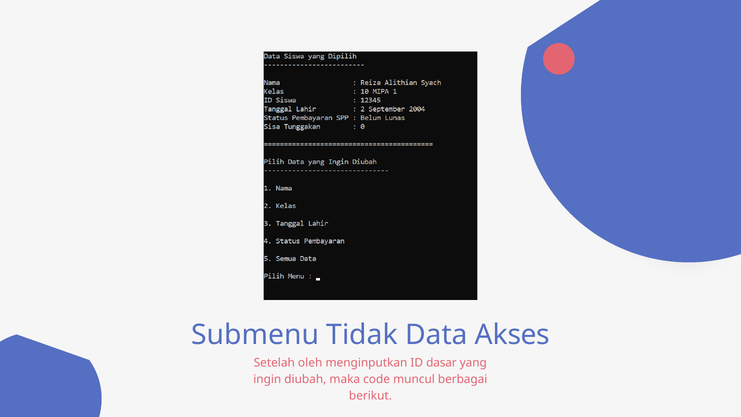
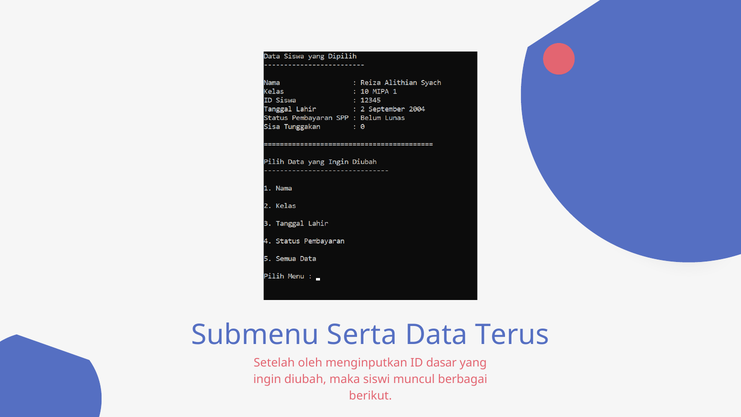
Tidak: Tidak -> Serta
Akses: Akses -> Terus
code: code -> siswi
